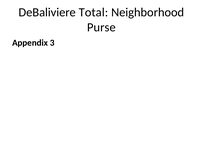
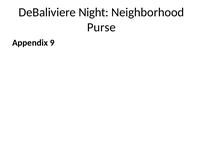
Total: Total -> Night
3: 3 -> 9
